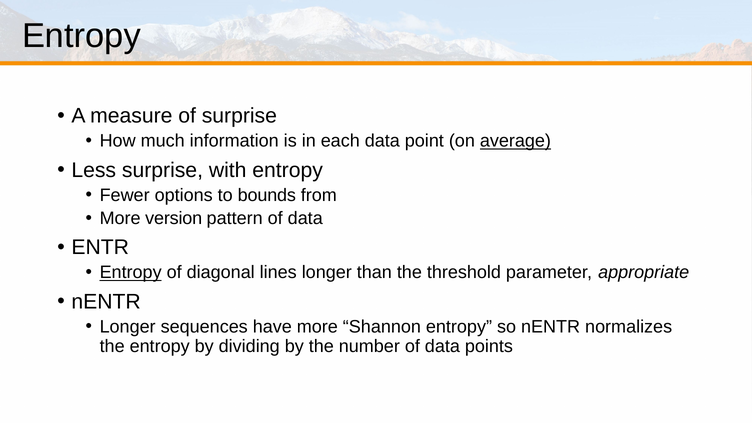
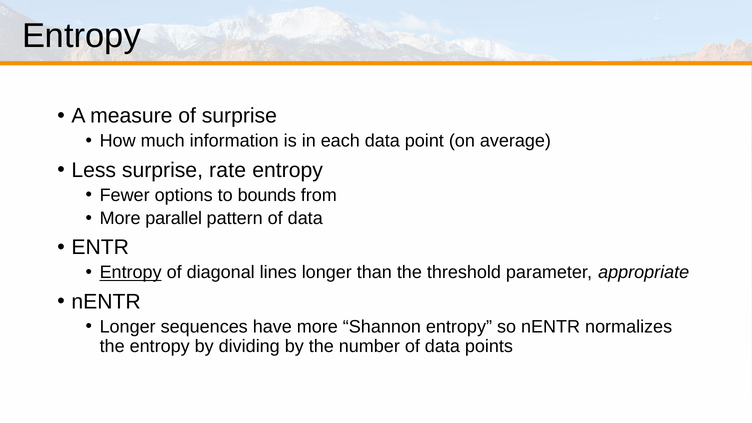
average underline: present -> none
with: with -> rate
version: version -> parallel
